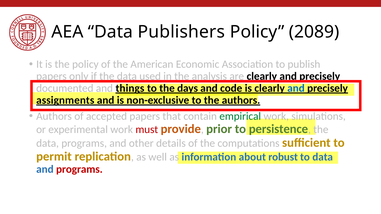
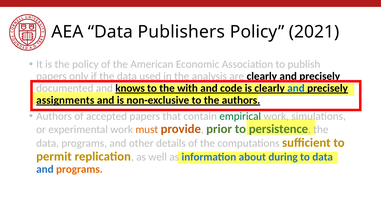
2089: 2089 -> 2021
things: things -> knows
days: days -> with
must colour: red -> orange
robust: robust -> during
programs at (79, 169) colour: red -> orange
